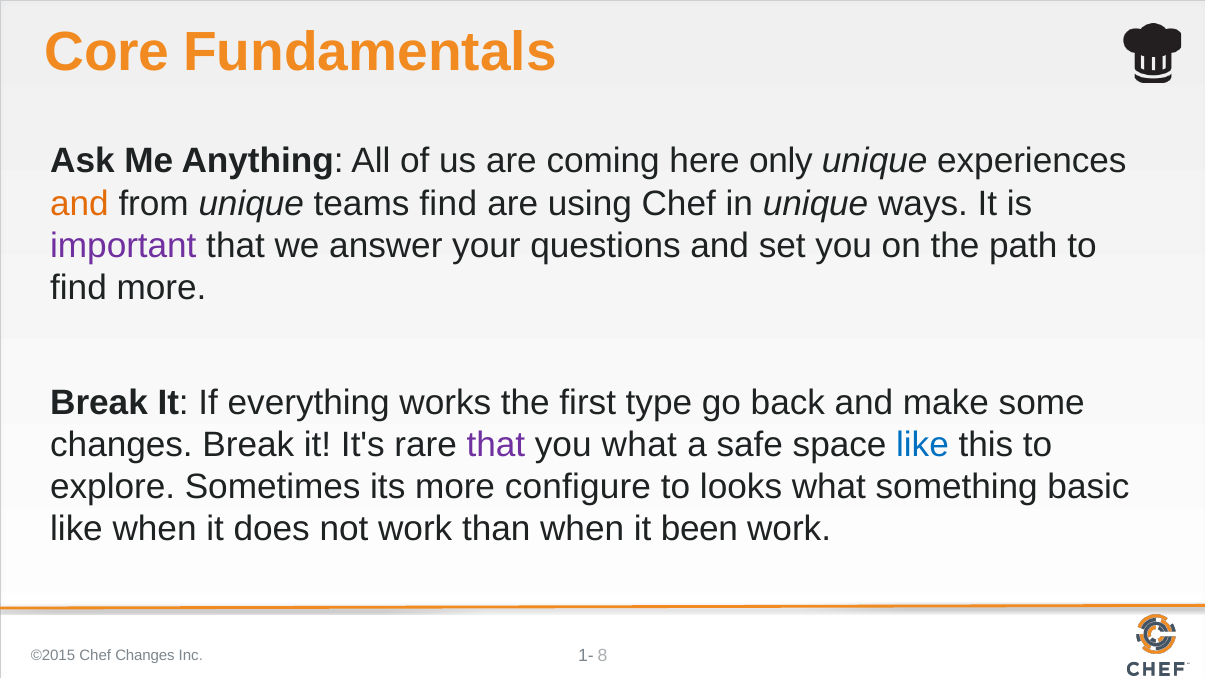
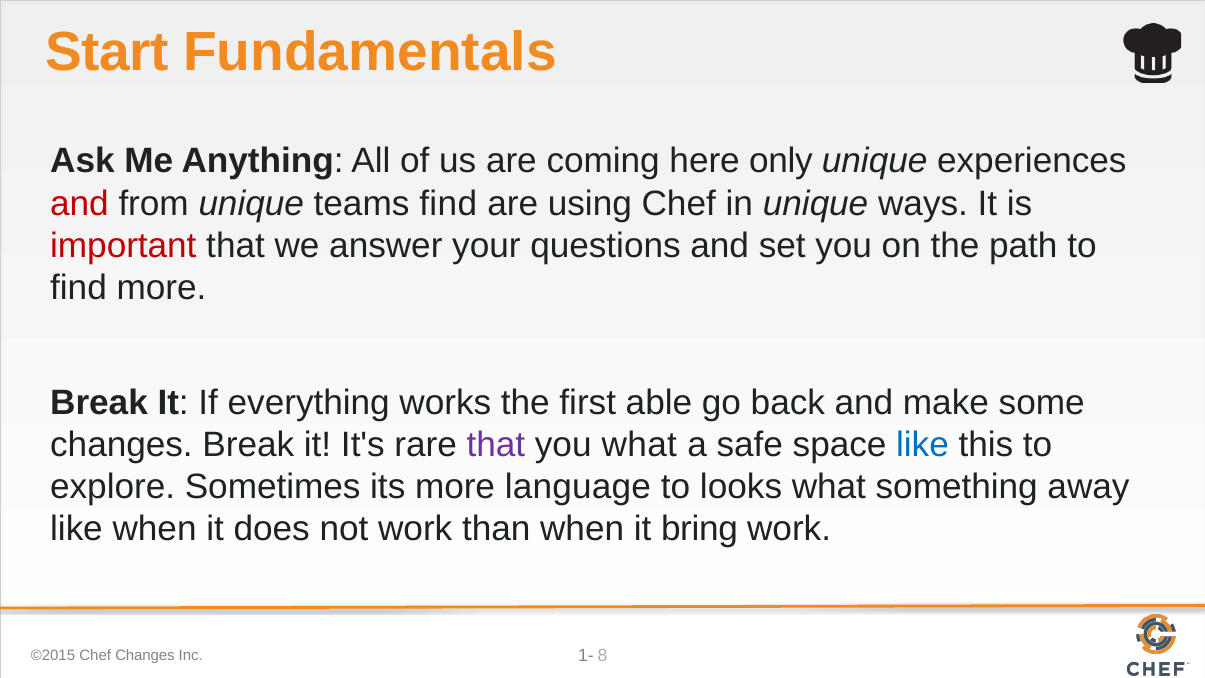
Core: Core -> Start
and at (80, 203) colour: orange -> red
important colour: purple -> red
type: type -> able
configure: configure -> language
basic: basic -> away
been: been -> bring
